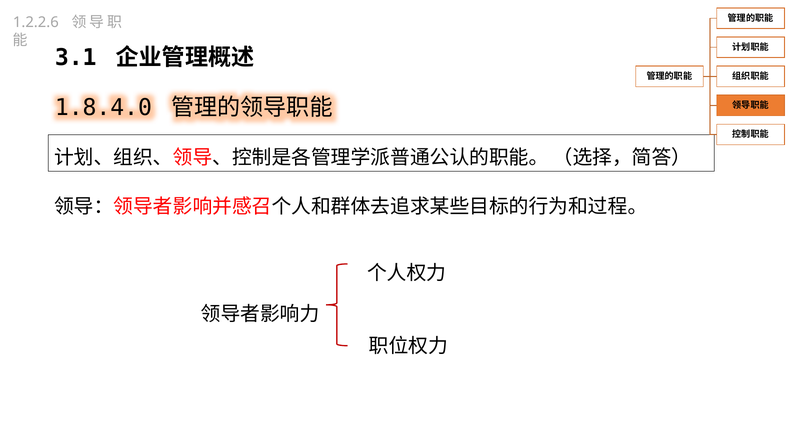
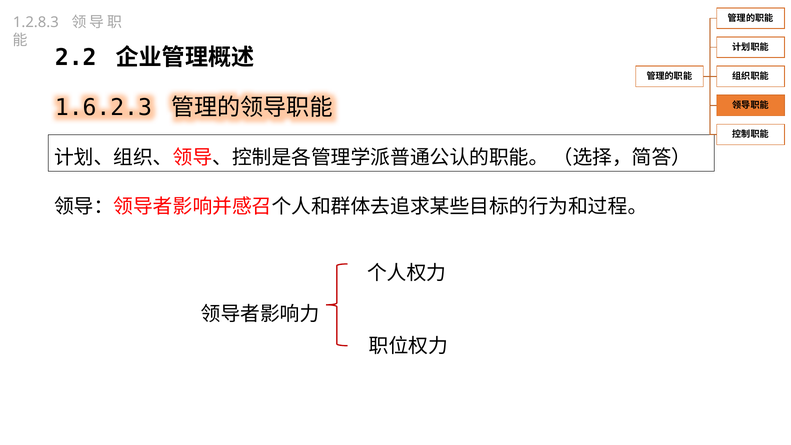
1.2.2.6: 1.2.2.6 -> 1.2.8.3
3.1: 3.1 -> 2.2
1.8.4.0: 1.8.4.0 -> 1.6.2.3
